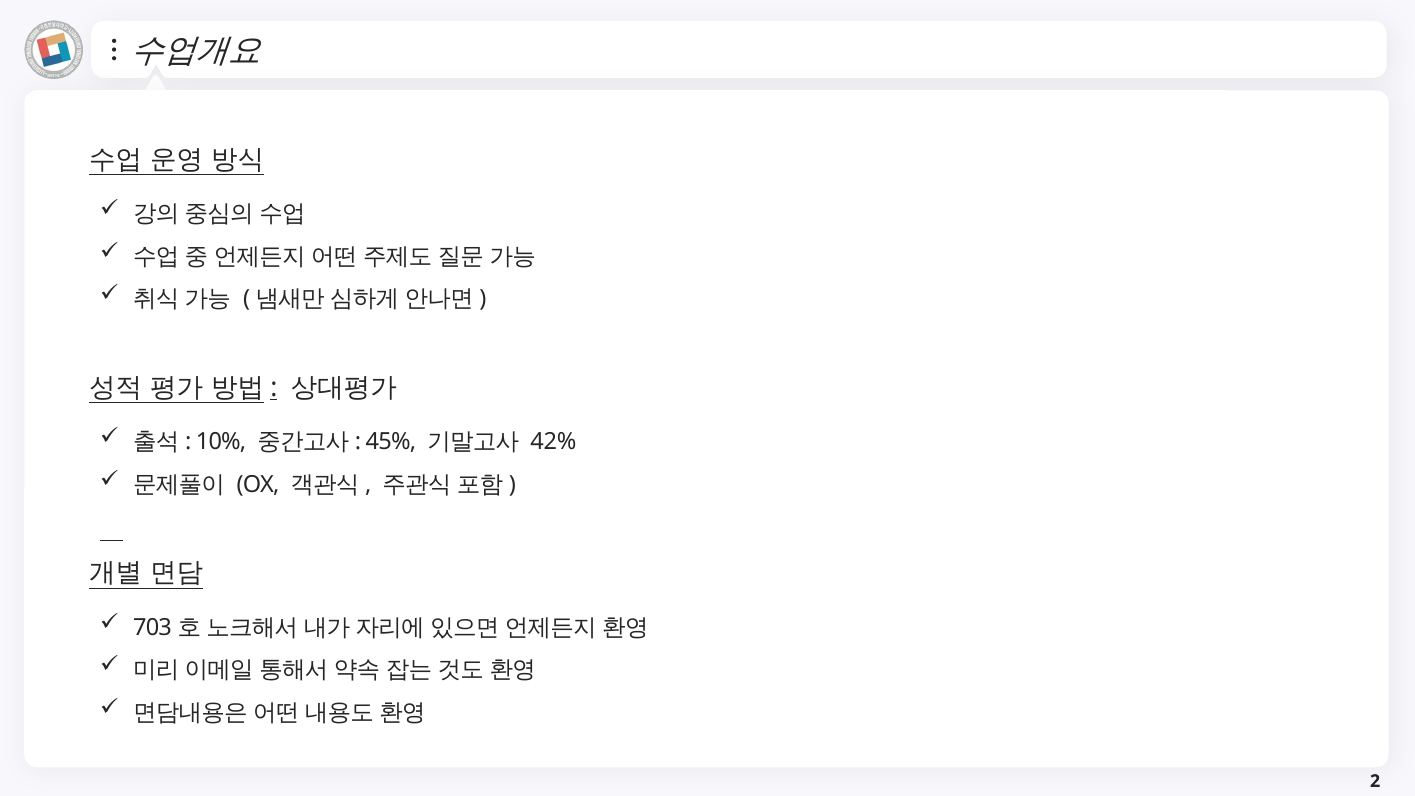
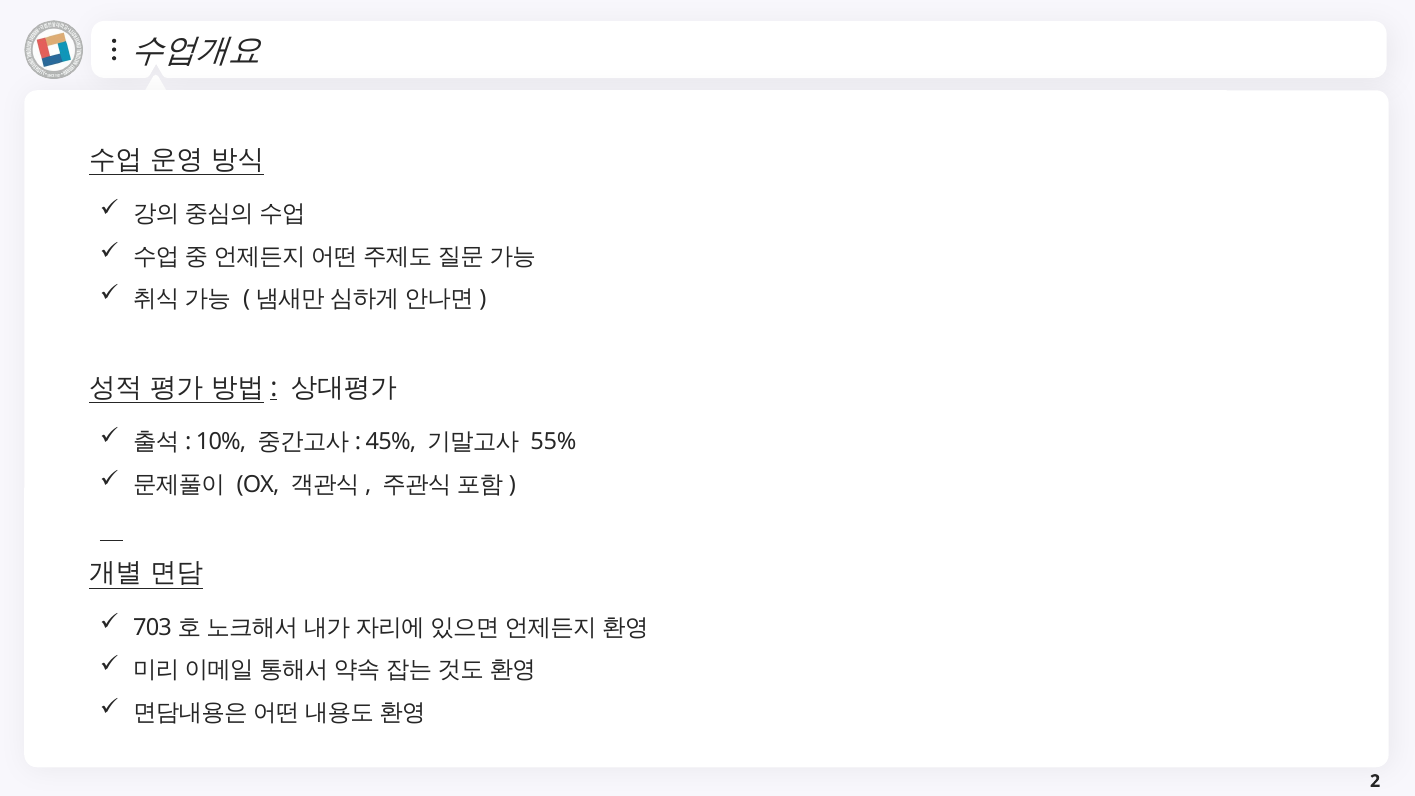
42%: 42% -> 55%
